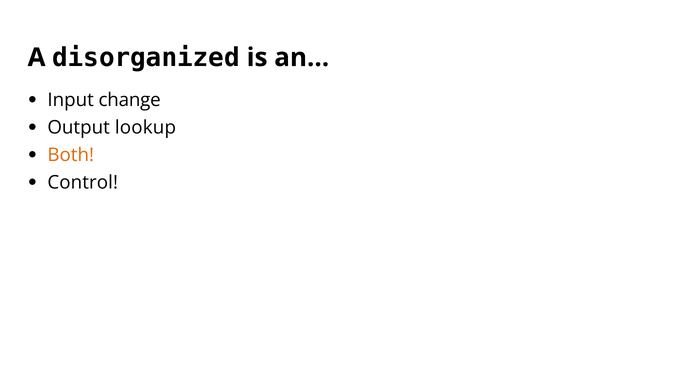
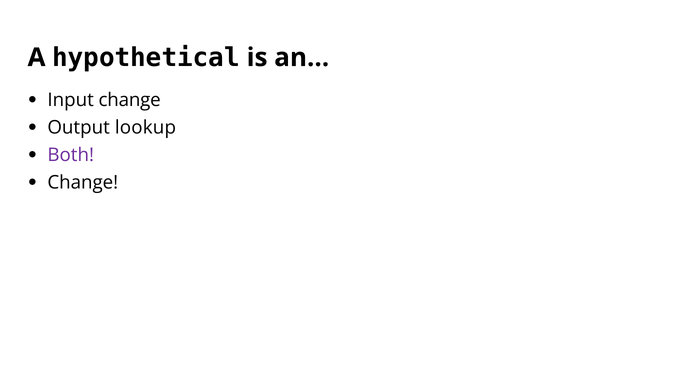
disorganized: disorganized -> hypothetical
Both colour: orange -> purple
Control at (83, 183): Control -> Change
